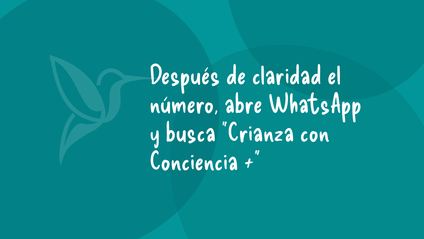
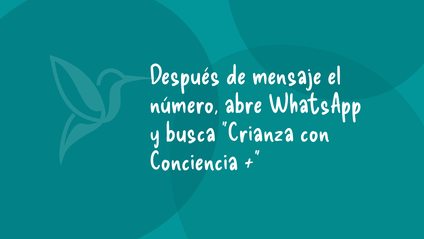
claridad: claridad -> mensaje
